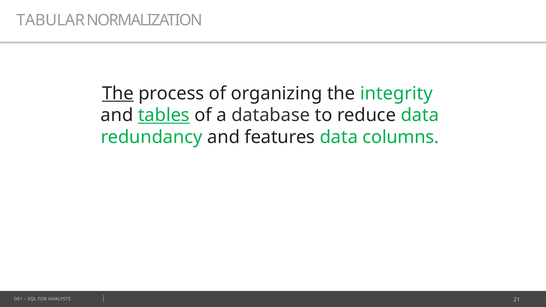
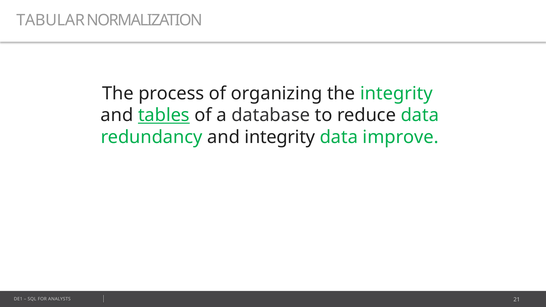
The at (118, 93) underline: present -> none
and features: features -> integrity
columns: columns -> improve
